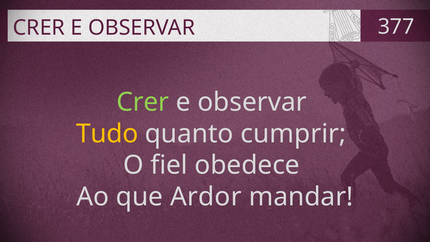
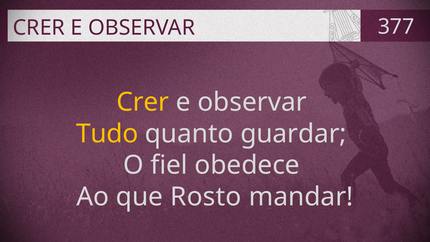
Crer at (143, 102) colour: light green -> yellow
cumprir: cumprir -> guardar
Ardor: Ardor -> Rosto
